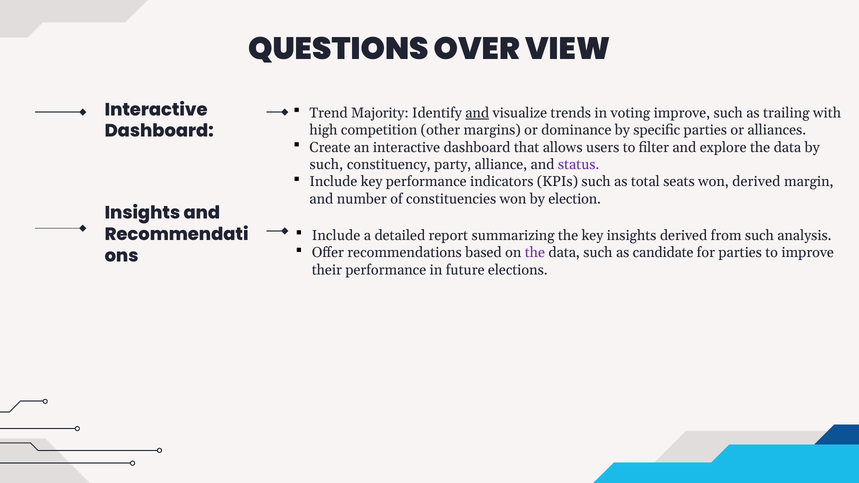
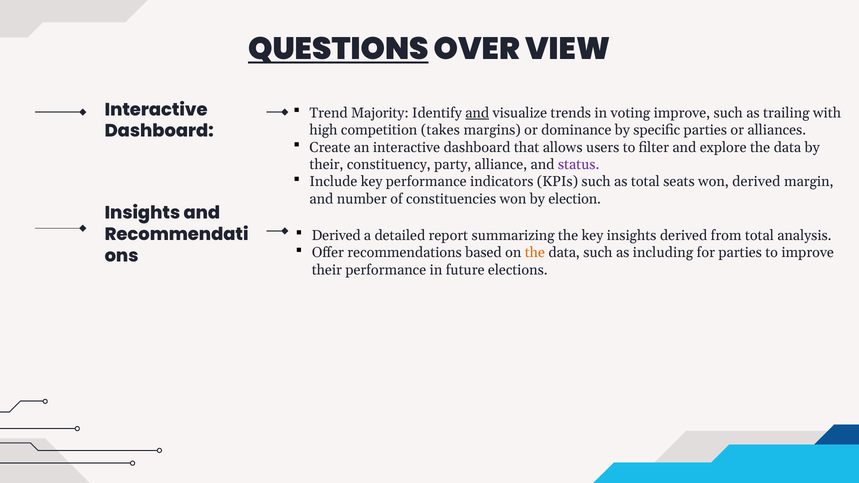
QUESTIONS underline: none -> present
other: other -> takes
such at (326, 165): such -> their
Include at (336, 236): Include -> Derived
from such: such -> total
the at (535, 253) colour: purple -> orange
candidate: candidate -> including
